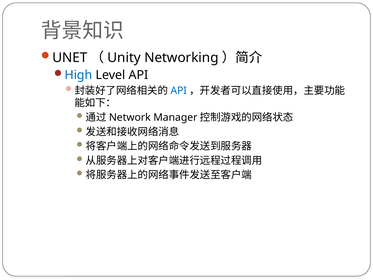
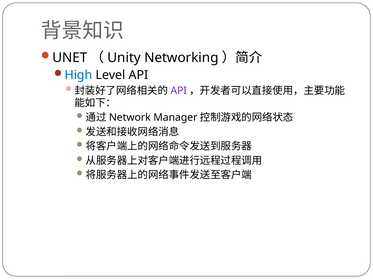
API at (179, 91) colour: blue -> purple
